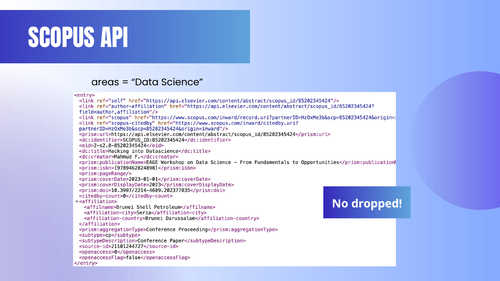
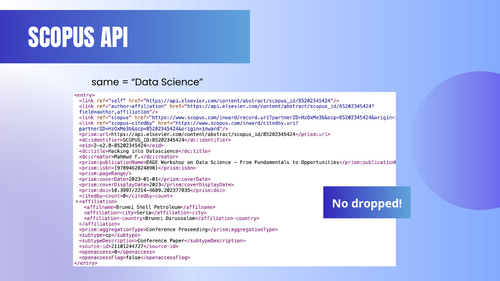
areas: areas -> same
